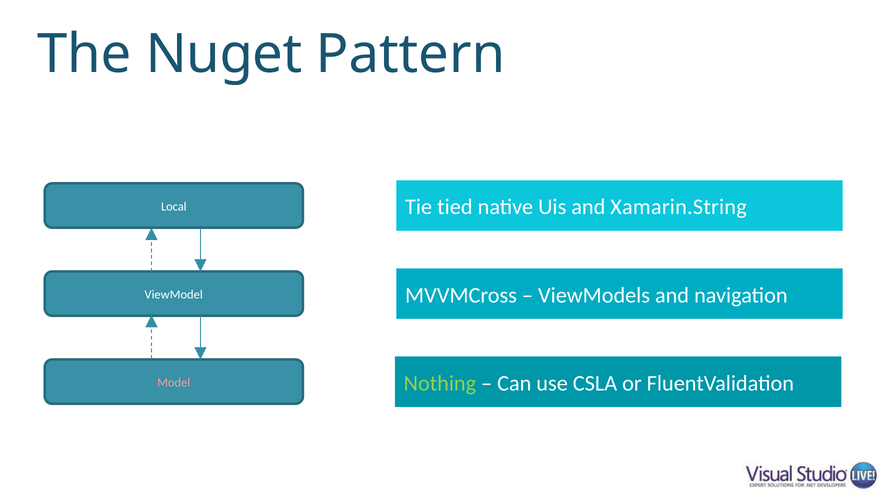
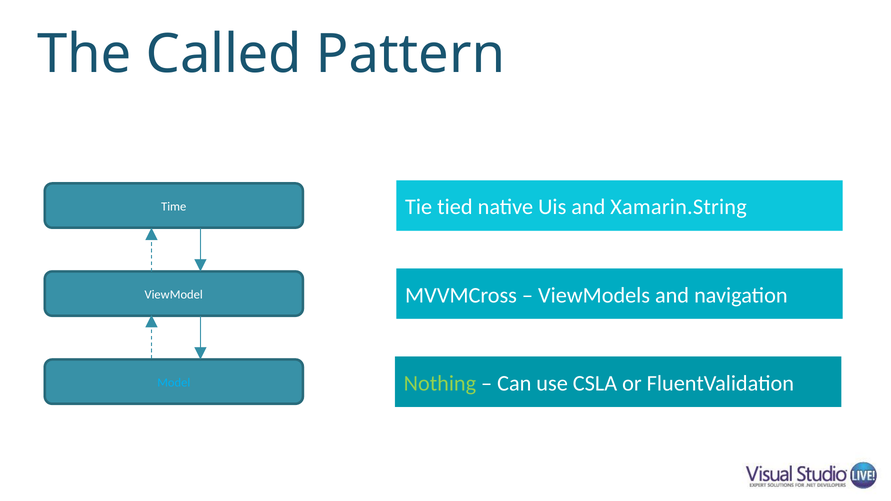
Nuget: Nuget -> Called
Local: Local -> Time
Model colour: pink -> light blue
